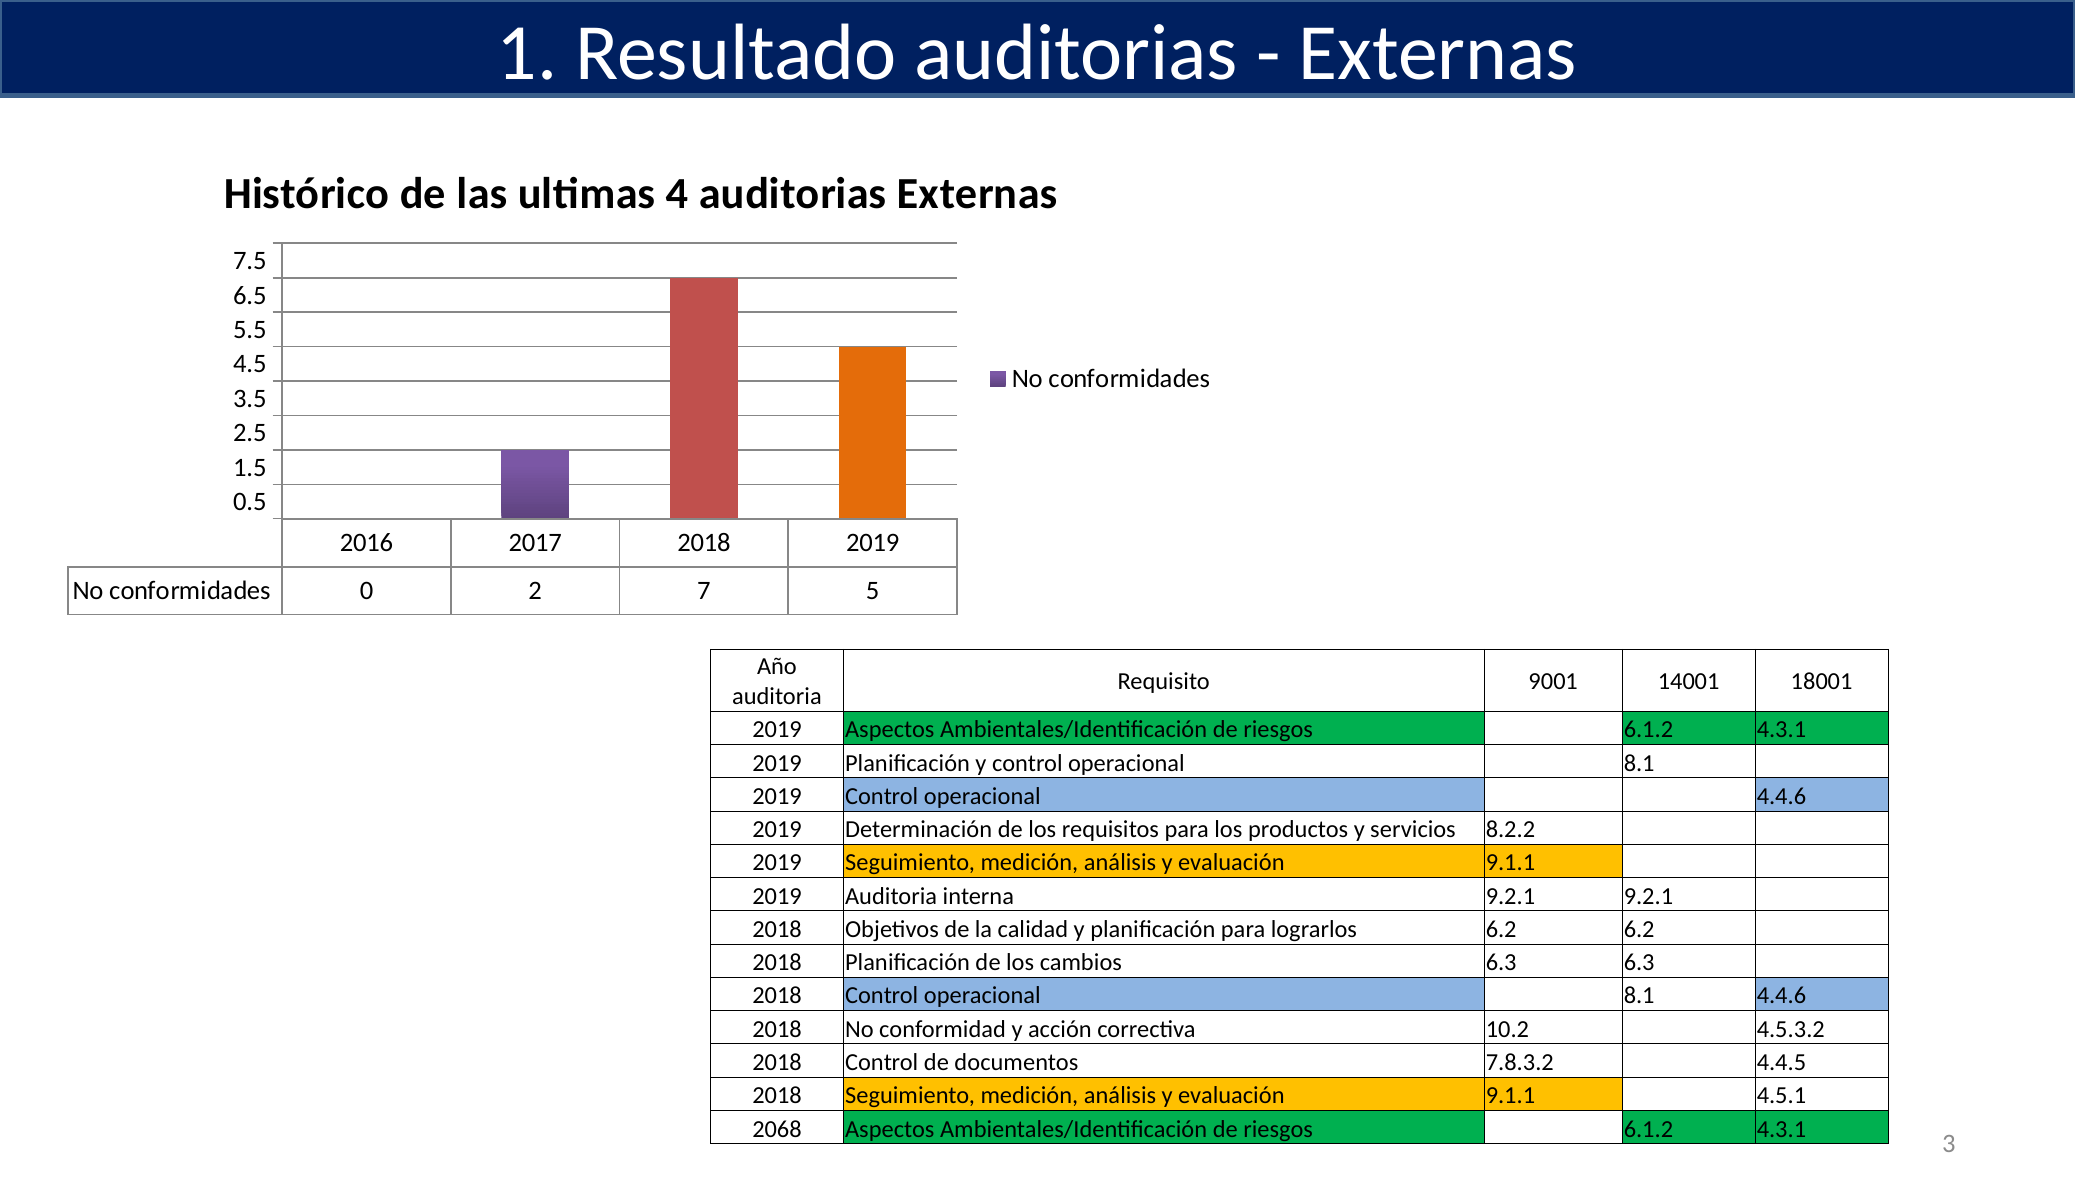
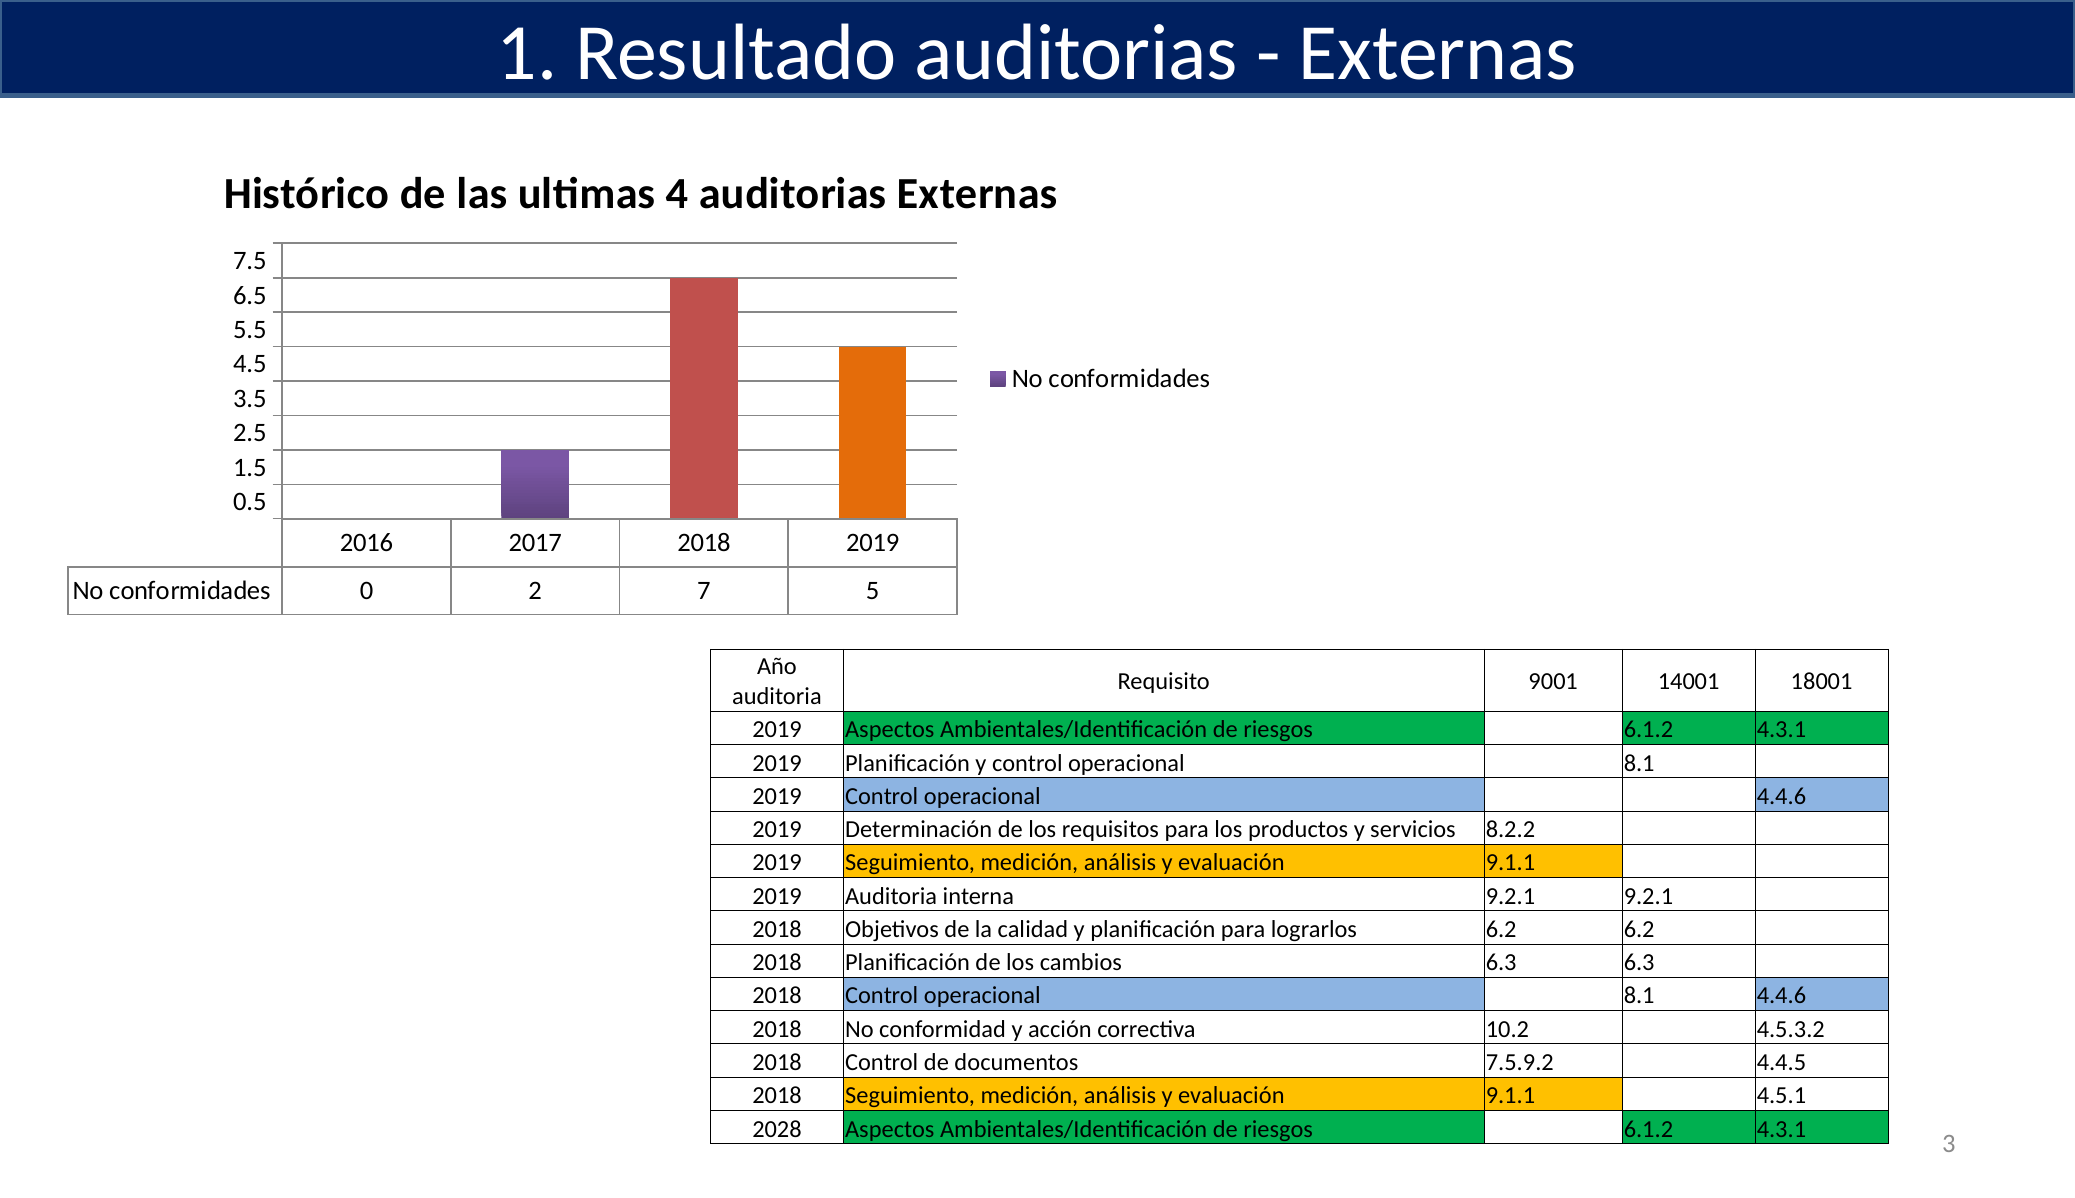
7.8.3.2: 7.8.3.2 -> 7.5.9.2
2068: 2068 -> 2028
